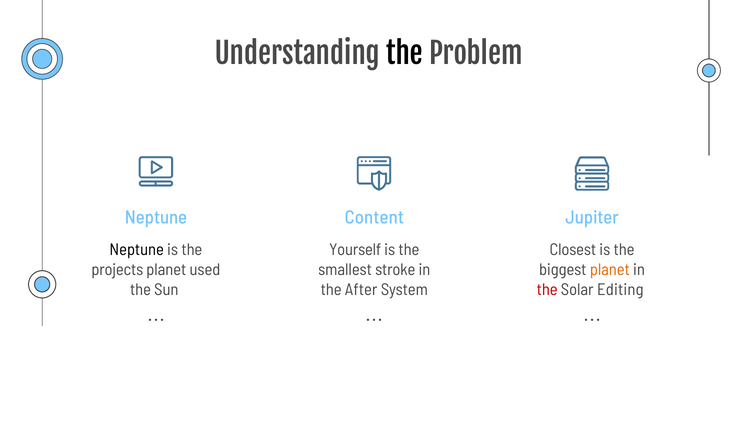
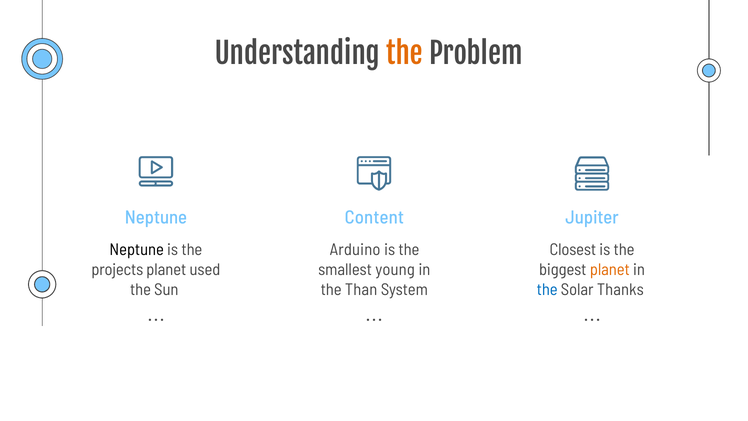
the at (405, 55) colour: black -> orange
Yourself: Yourself -> Arduino
stroke: stroke -> young
After: After -> Than
the at (547, 290) colour: red -> blue
Editing: Editing -> Thanks
